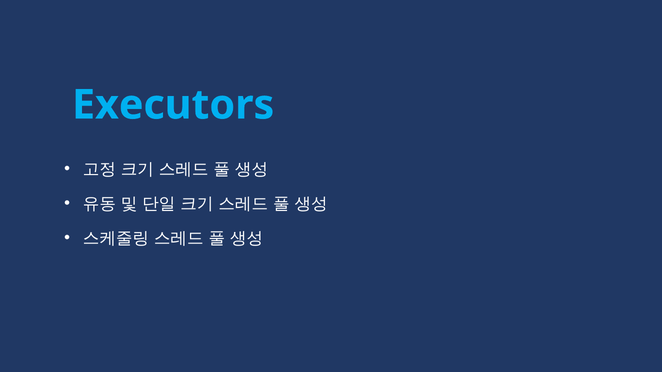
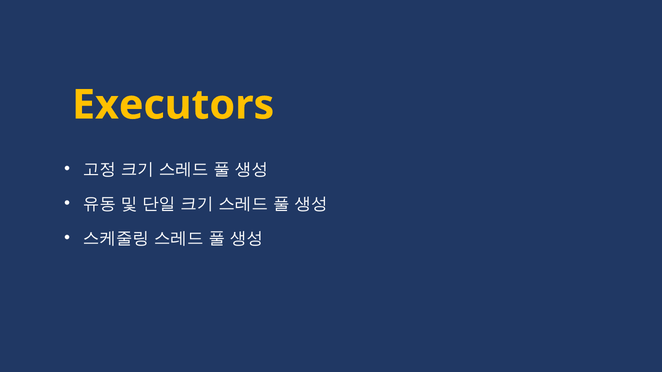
Executors colour: light blue -> yellow
